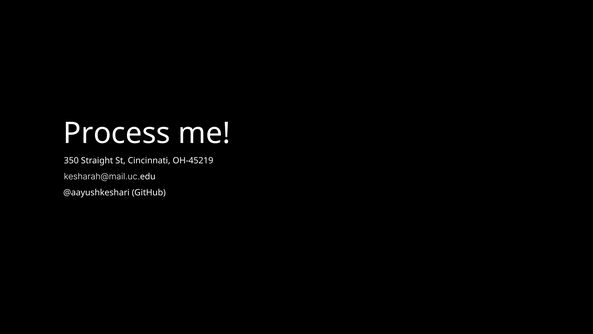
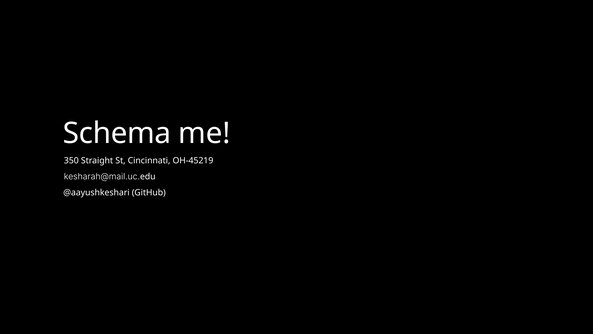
Process: Process -> Schema
